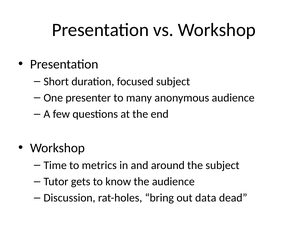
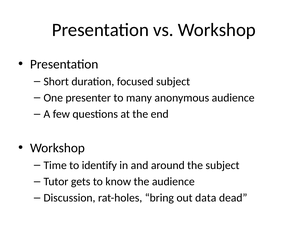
metrics: metrics -> identify
